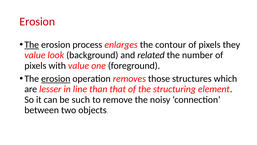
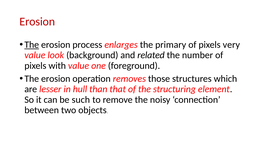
contour: contour -> primary
they: they -> very
erosion at (56, 79) underline: present -> none
line: line -> hull
